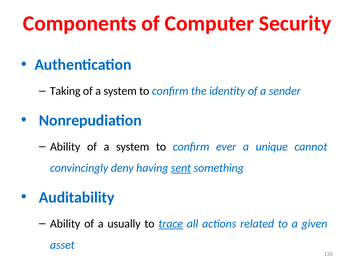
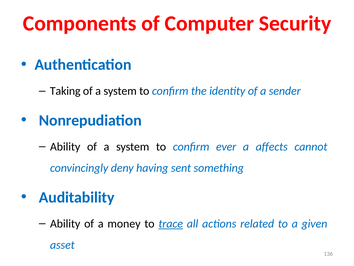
unique: unique -> affects
sent underline: present -> none
usually: usually -> money
